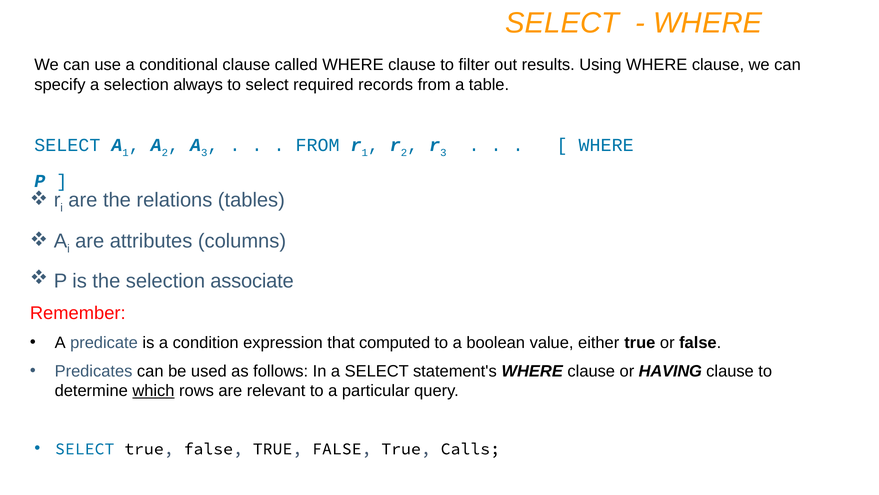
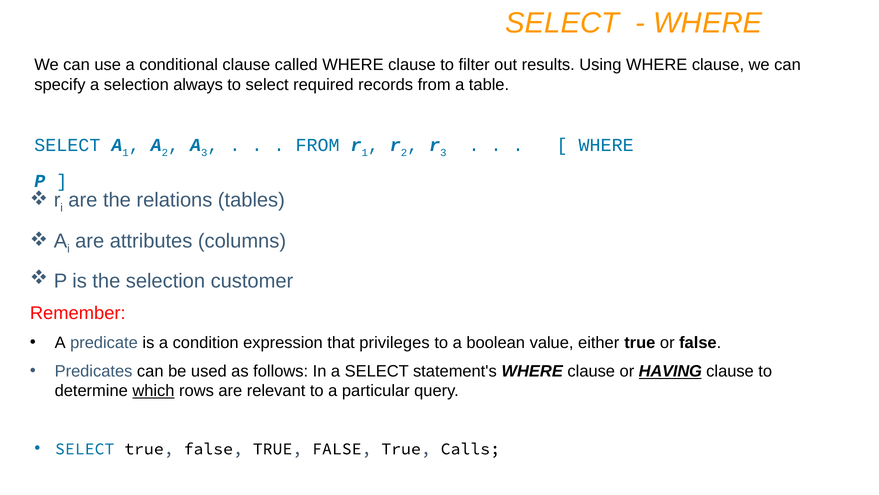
associate: associate -> customer
computed: computed -> privileges
HAVING underline: none -> present
